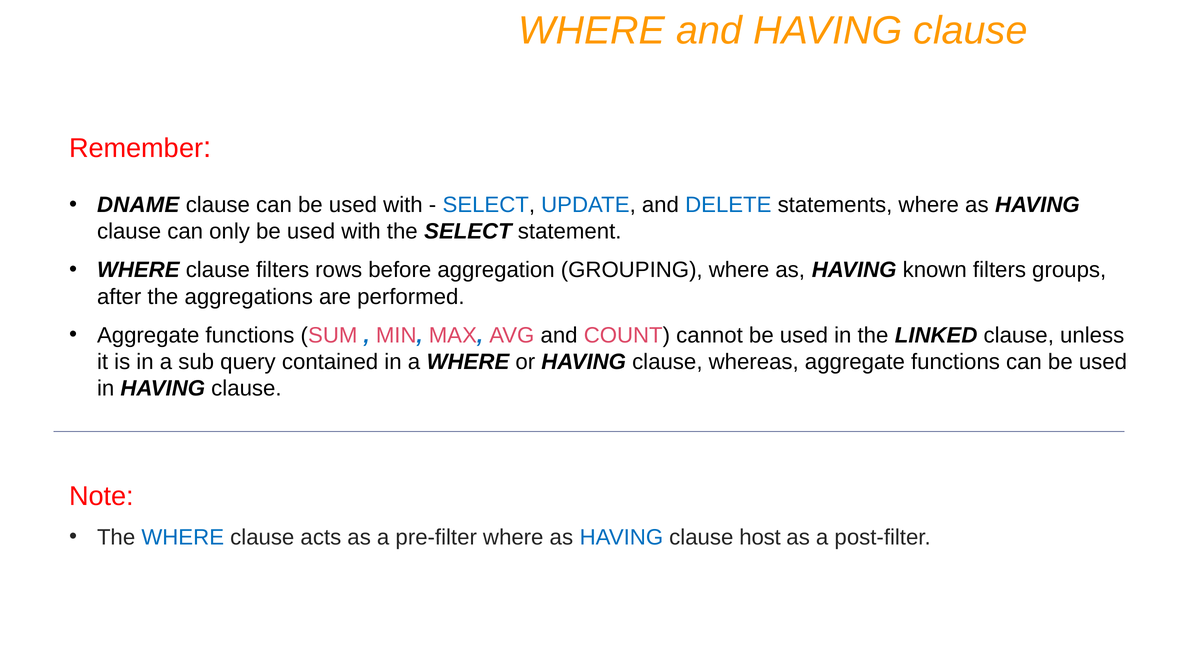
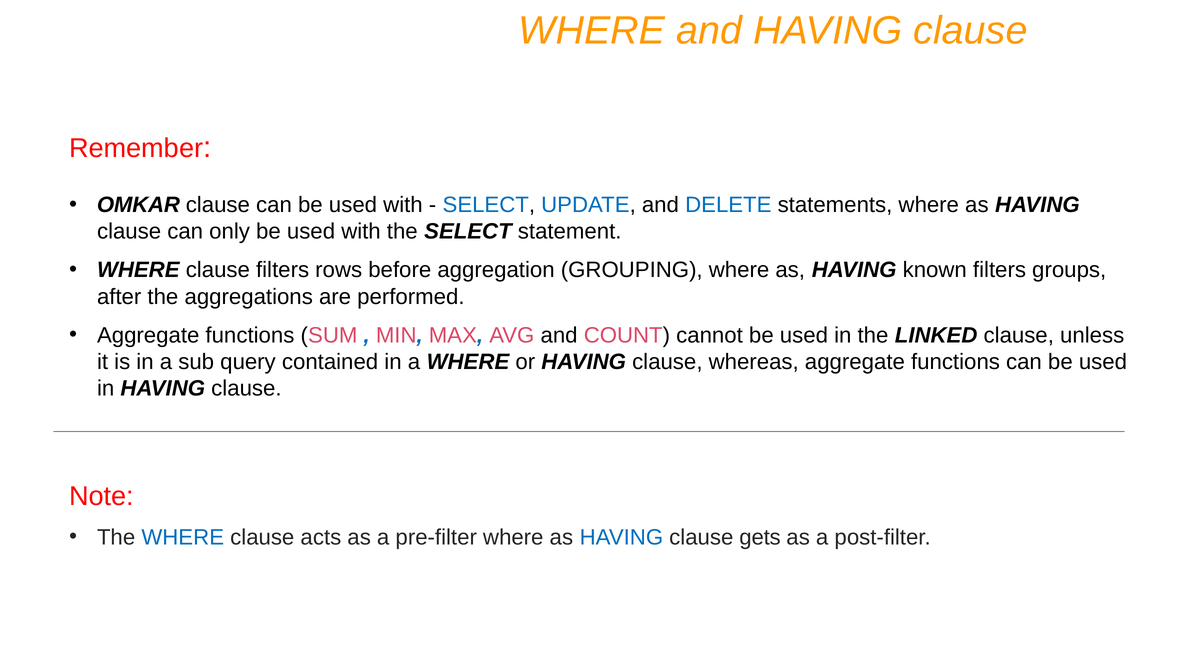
DNAME: DNAME -> OMKAR
host: host -> gets
